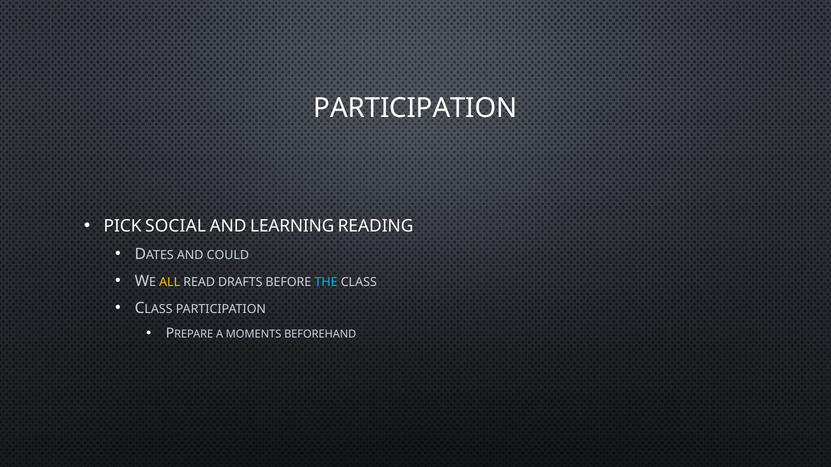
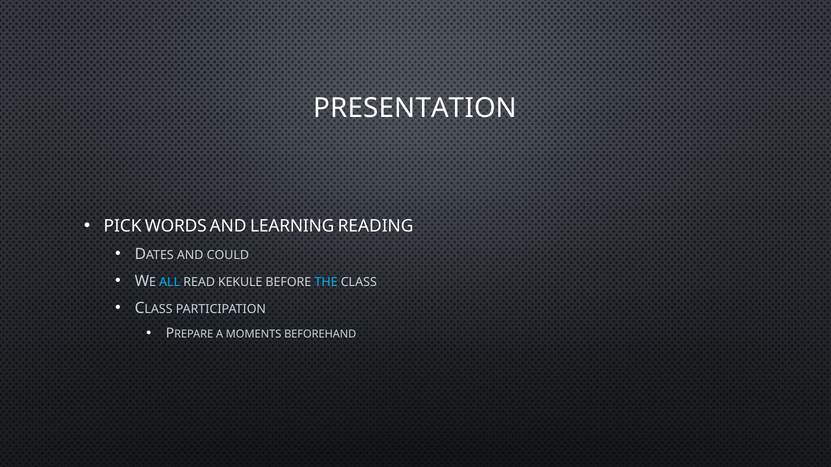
PARTICIPATION at (415, 108): PARTICIPATION -> PRESENTATION
SOCIAL: SOCIAL -> WORDS
ALL colour: yellow -> light blue
DRAFTS: DRAFTS -> KEKULE
